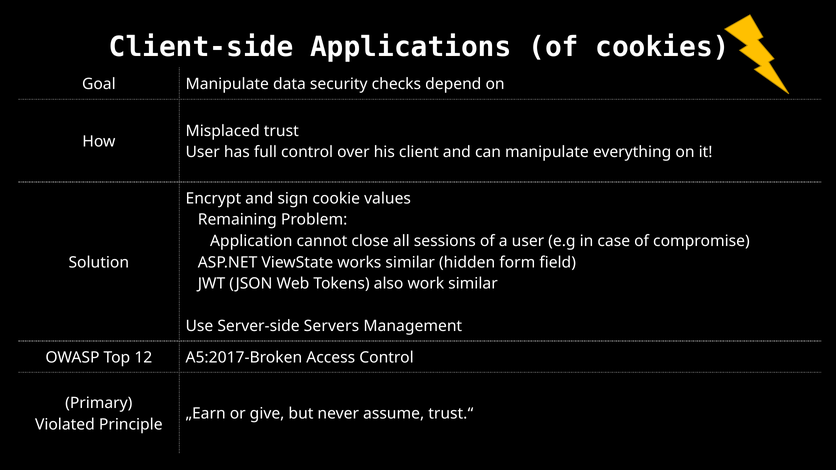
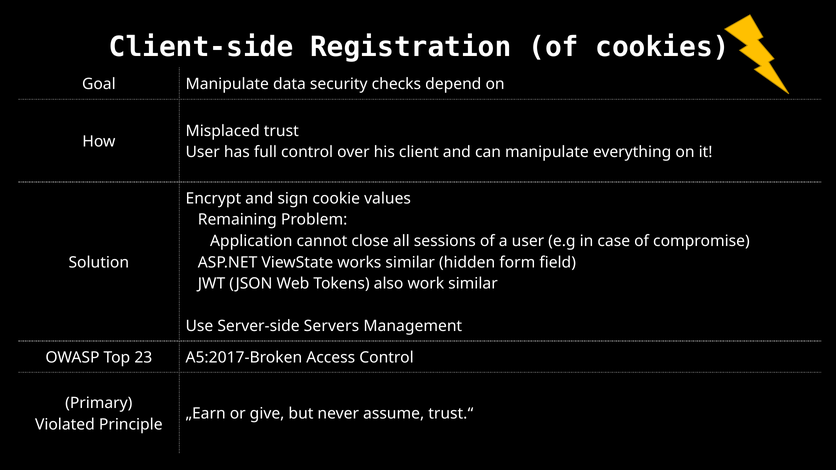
Applications: Applications -> Registration
12: 12 -> 23
